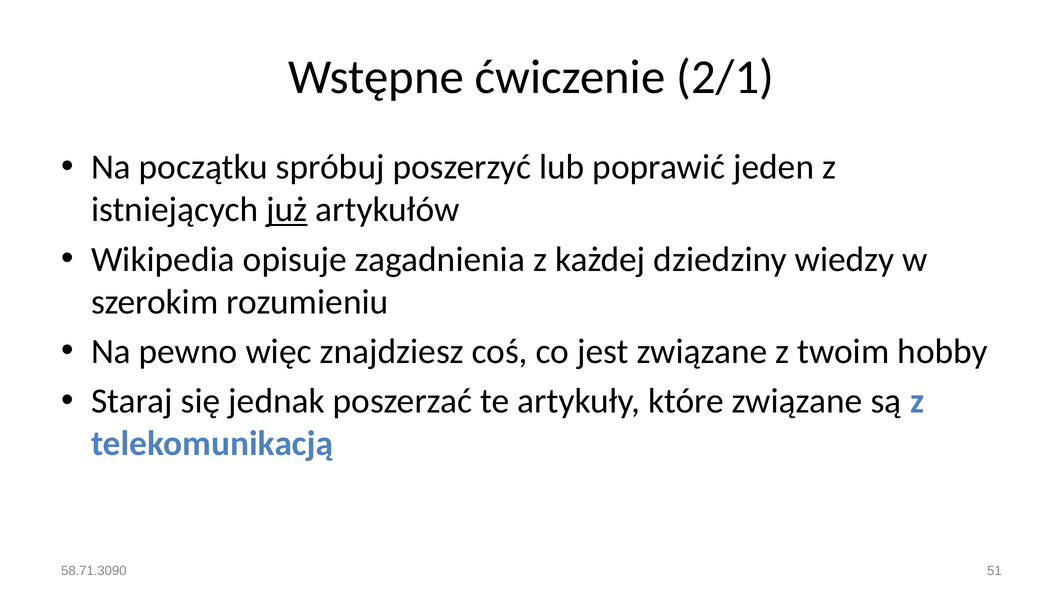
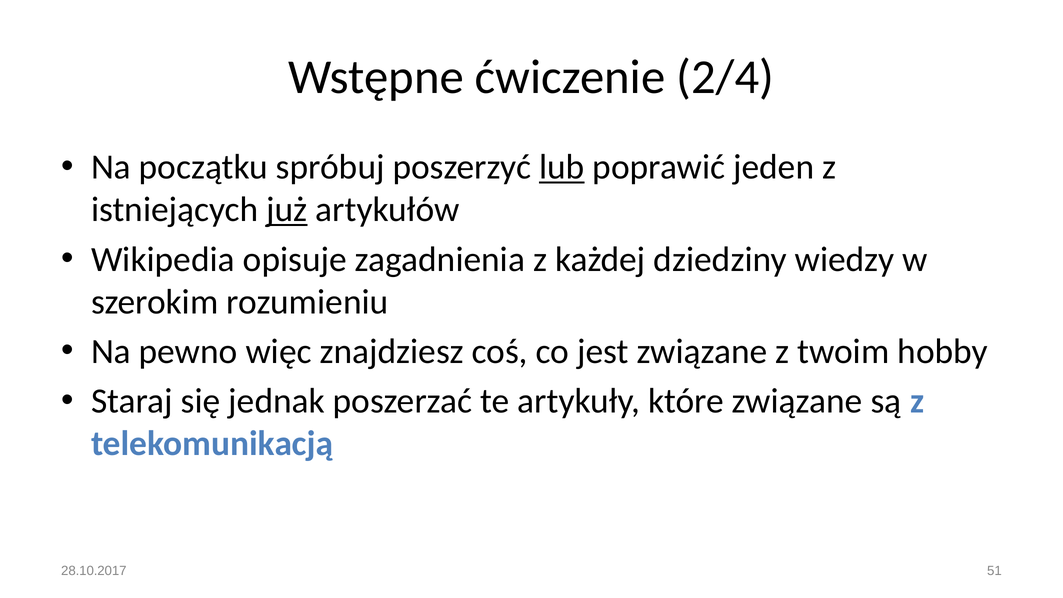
2/1: 2/1 -> 2/4
lub underline: none -> present
58.71.3090: 58.71.3090 -> 28.10.2017
